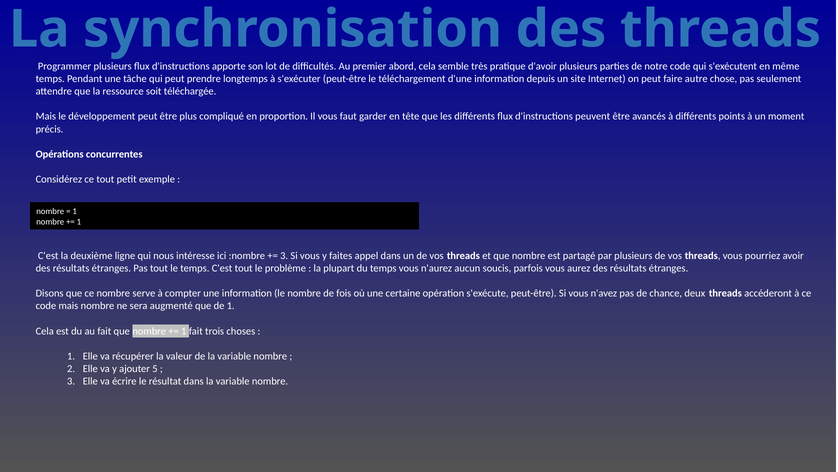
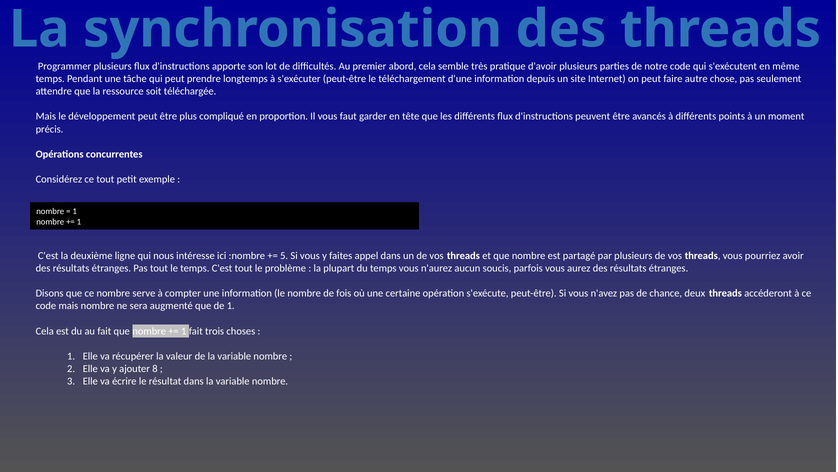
3 at (284, 255): 3 -> 5
5: 5 -> 8
